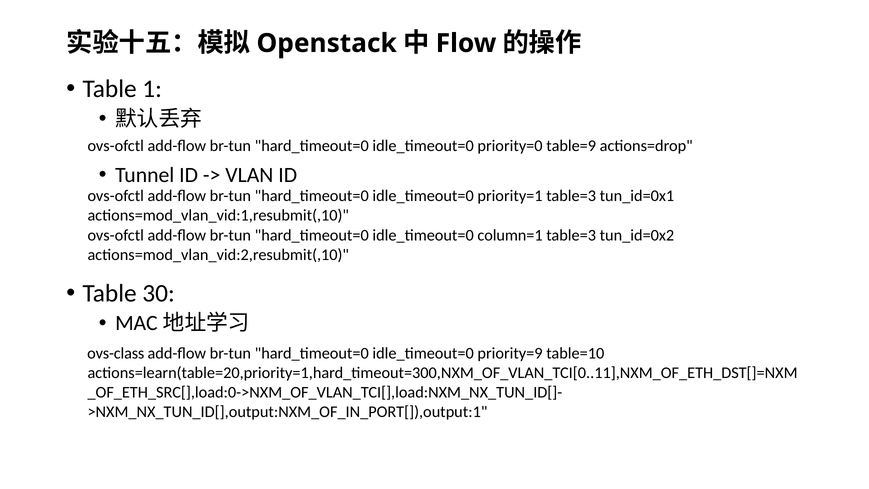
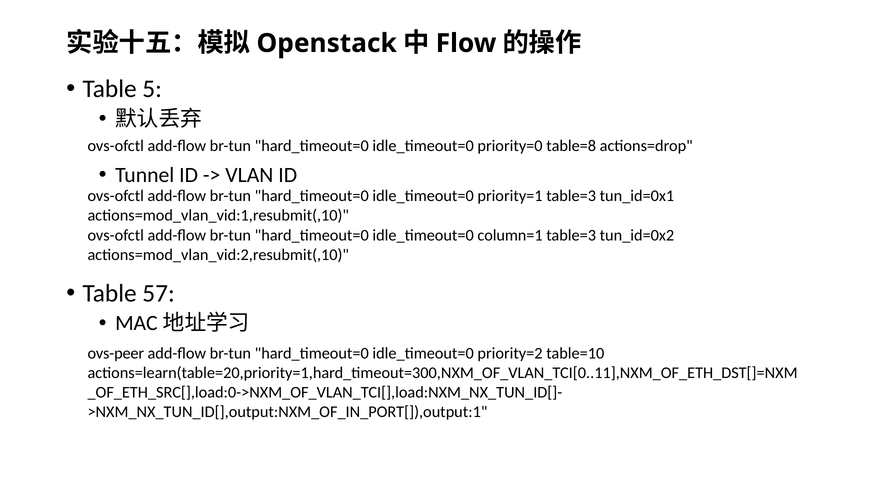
1: 1 -> 5
table=9: table=9 -> table=8
30: 30 -> 57
ovs-class: ovs-class -> ovs-peer
priority=9: priority=9 -> priority=2
